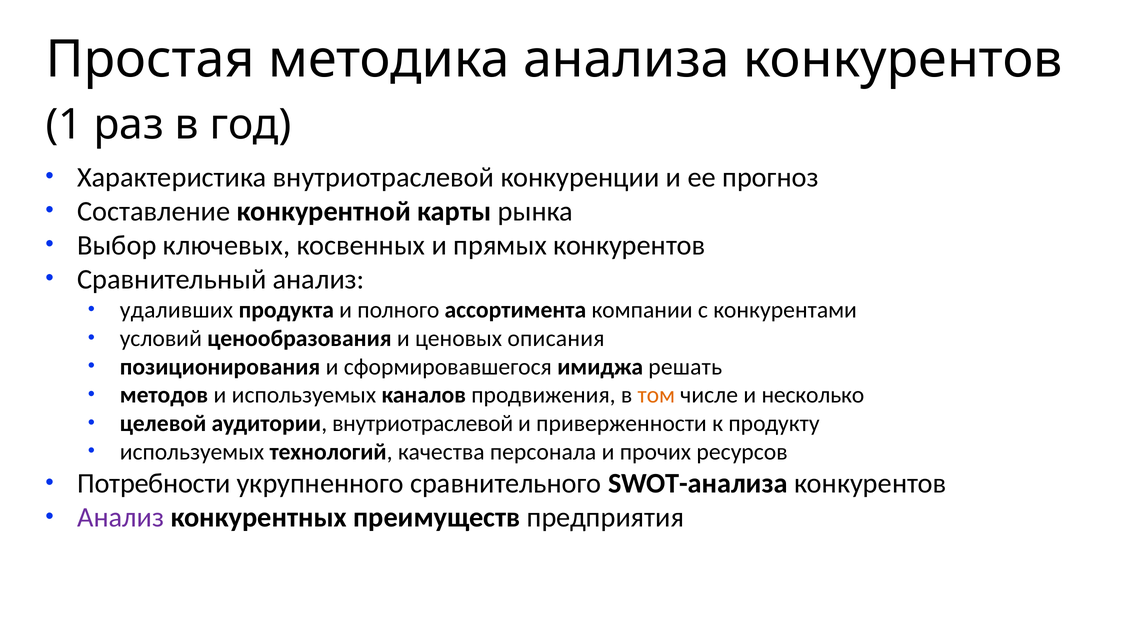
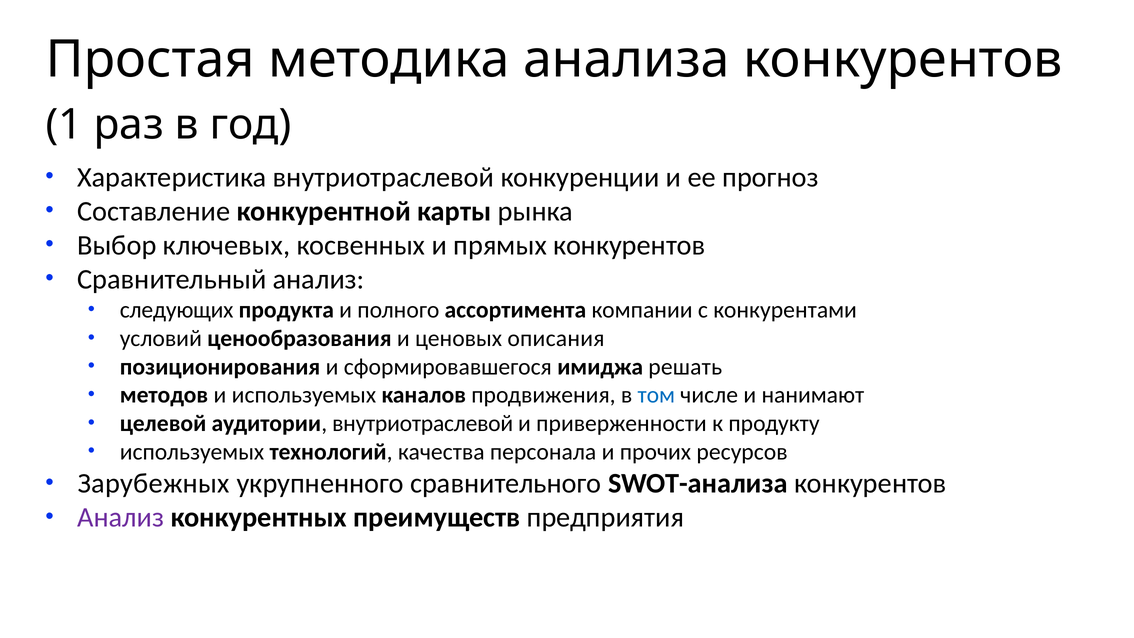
удаливших: удаливших -> следующих
том colour: orange -> blue
несколько: несколько -> нанимают
Потребности: Потребности -> Зарубежных
